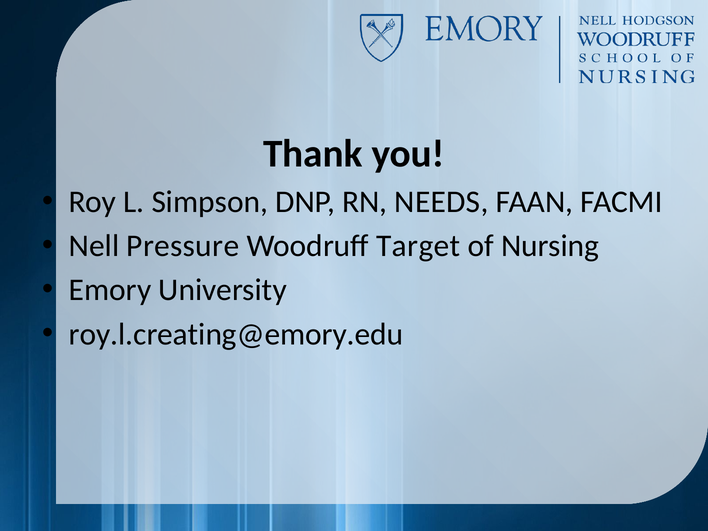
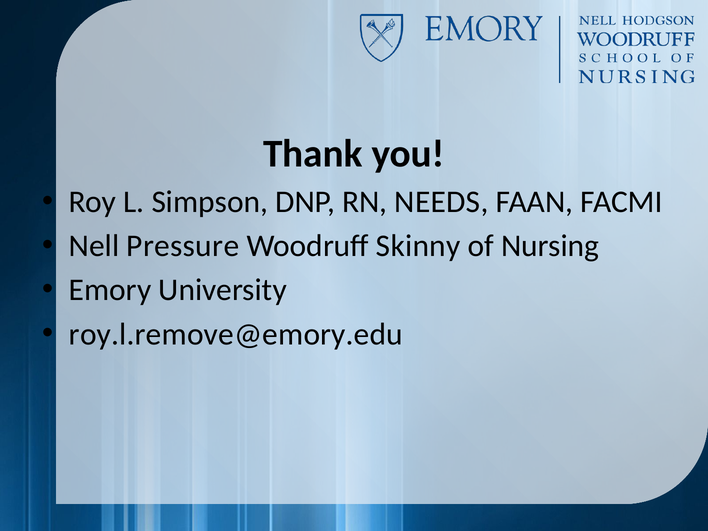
Target: Target -> Skinny
roy.l.creating@emory.edu: roy.l.creating@emory.edu -> roy.l.remove@emory.edu
